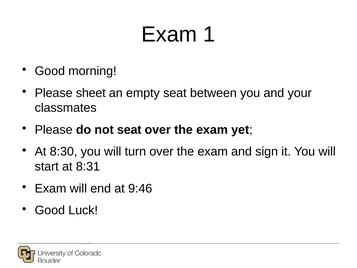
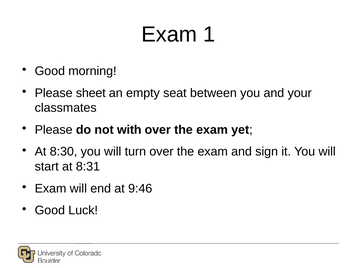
not seat: seat -> with
